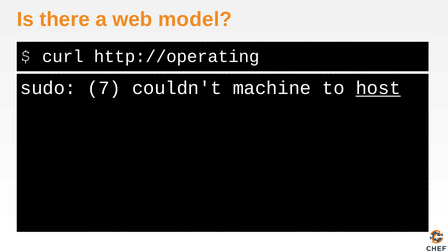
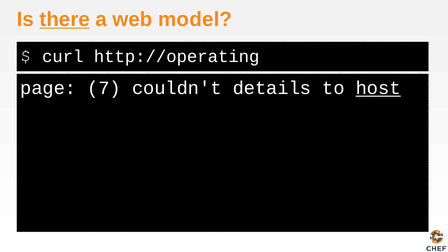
there underline: none -> present
sudo: sudo -> page
machine: machine -> details
